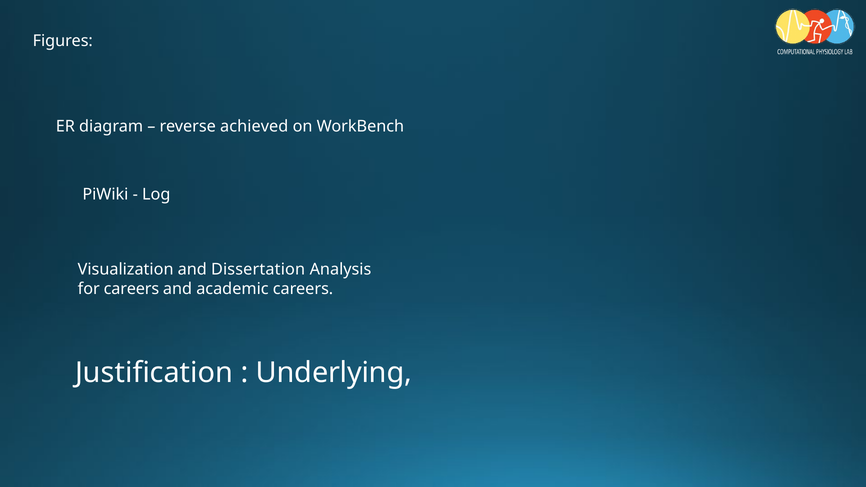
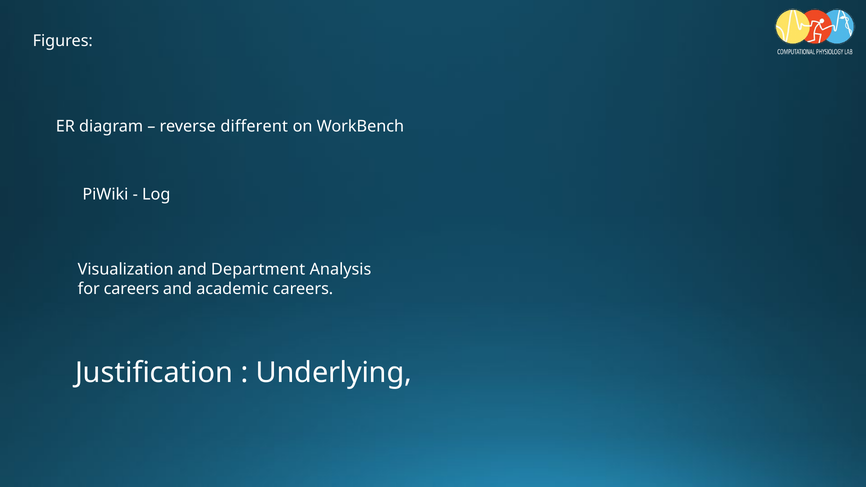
achieved: achieved -> different
Dissertation: Dissertation -> Department
